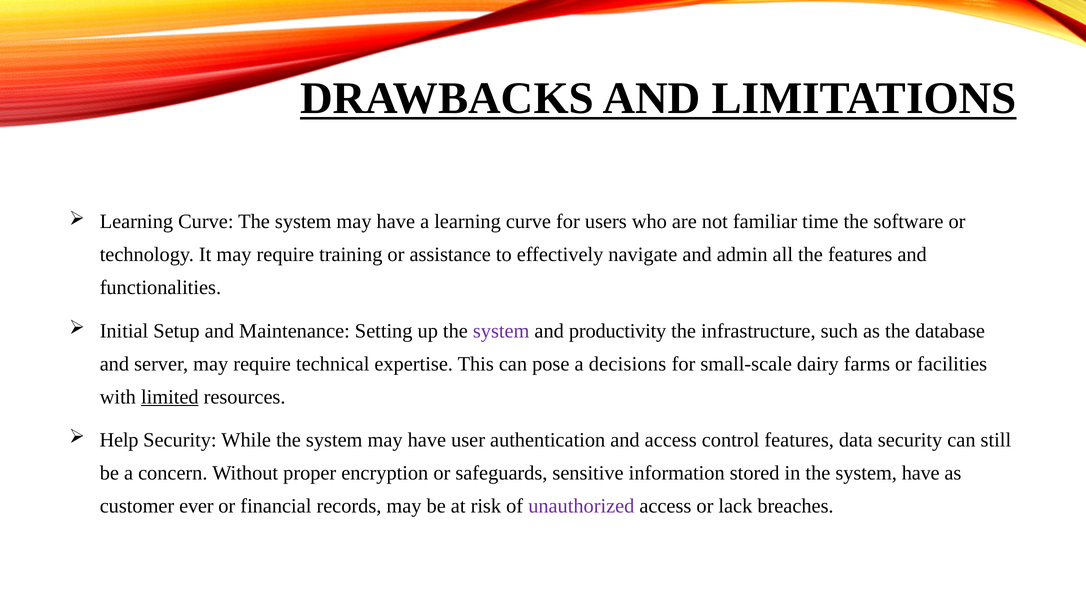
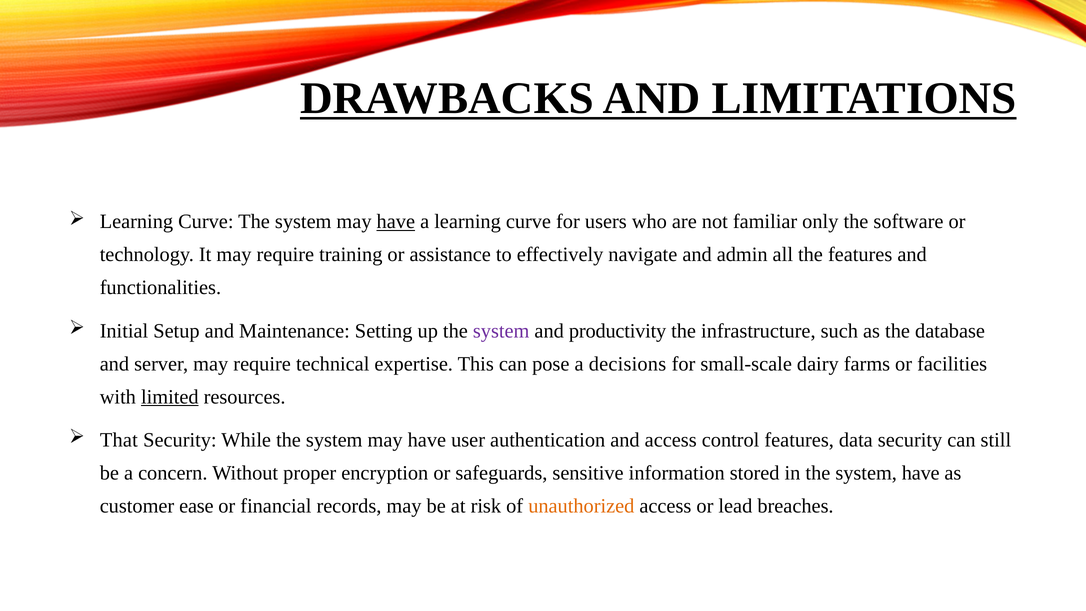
have at (396, 222) underline: none -> present
time: time -> only
Help: Help -> That
ever: ever -> ease
unauthorized colour: purple -> orange
lack: lack -> lead
